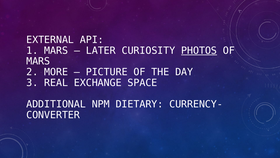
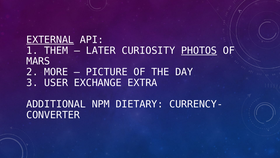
EXTERNAL underline: none -> present
1 MARS: MARS -> THEM
REAL: REAL -> USER
SPACE: SPACE -> EXTRA
